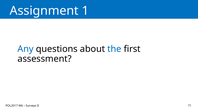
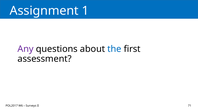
Any colour: blue -> purple
